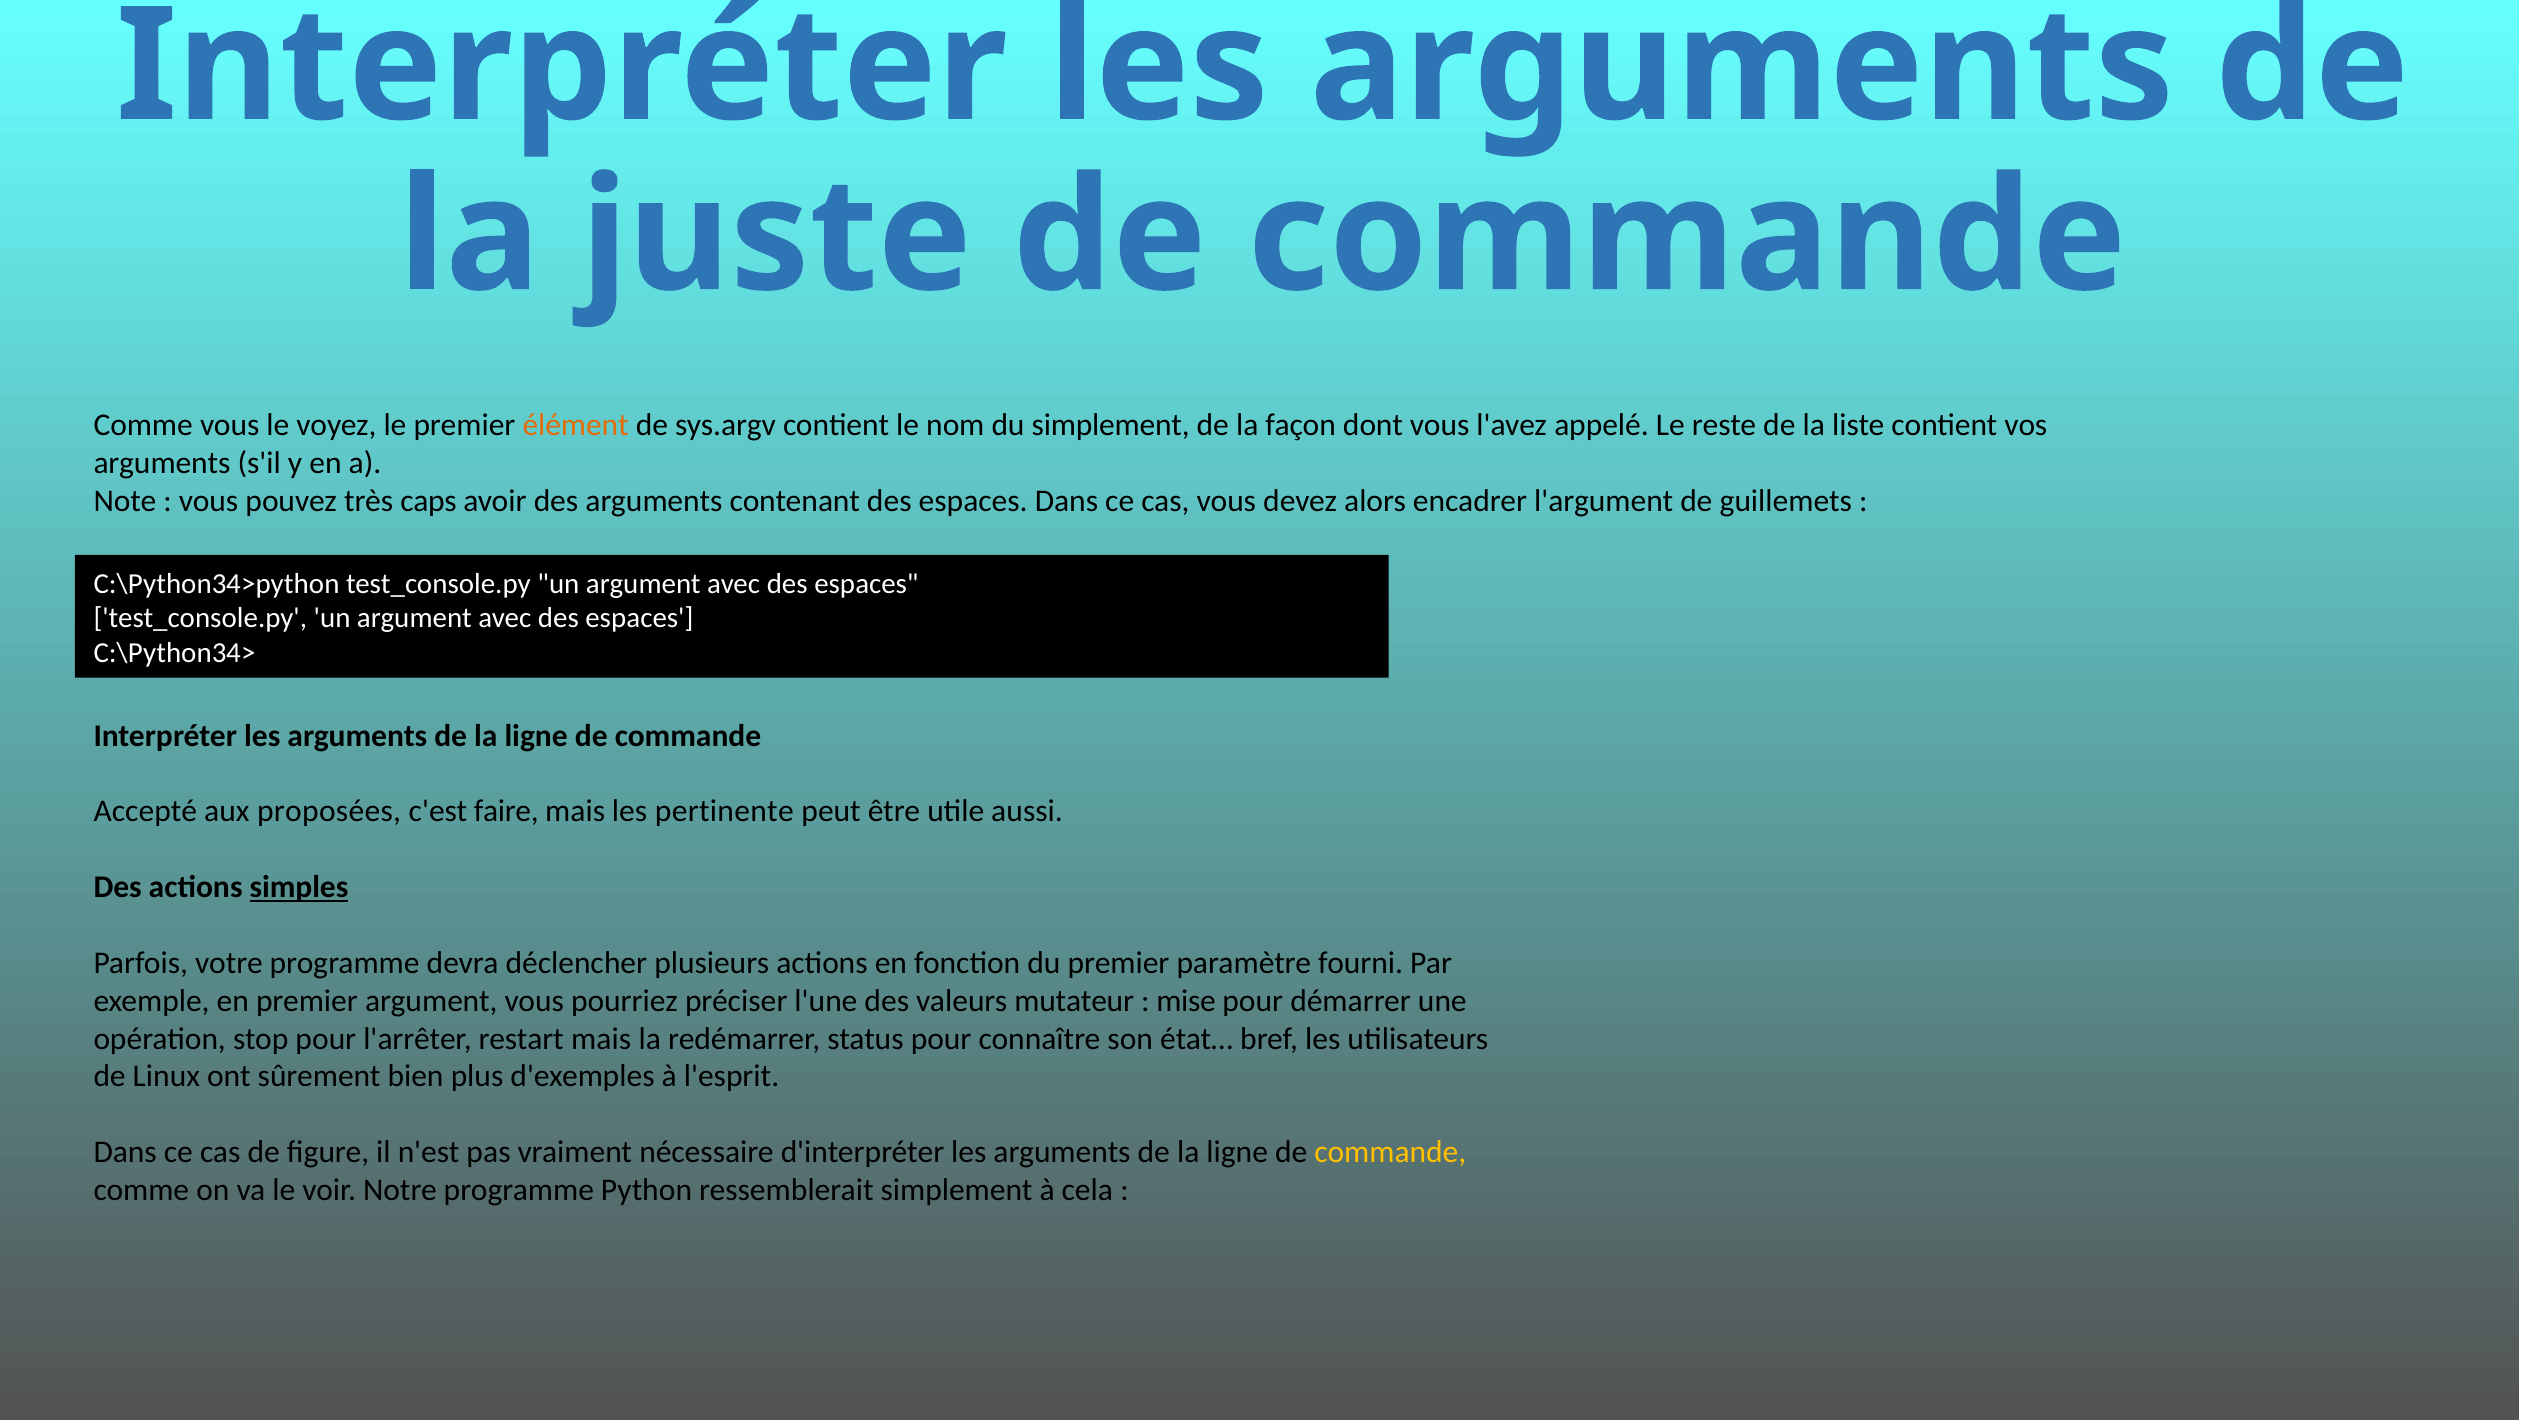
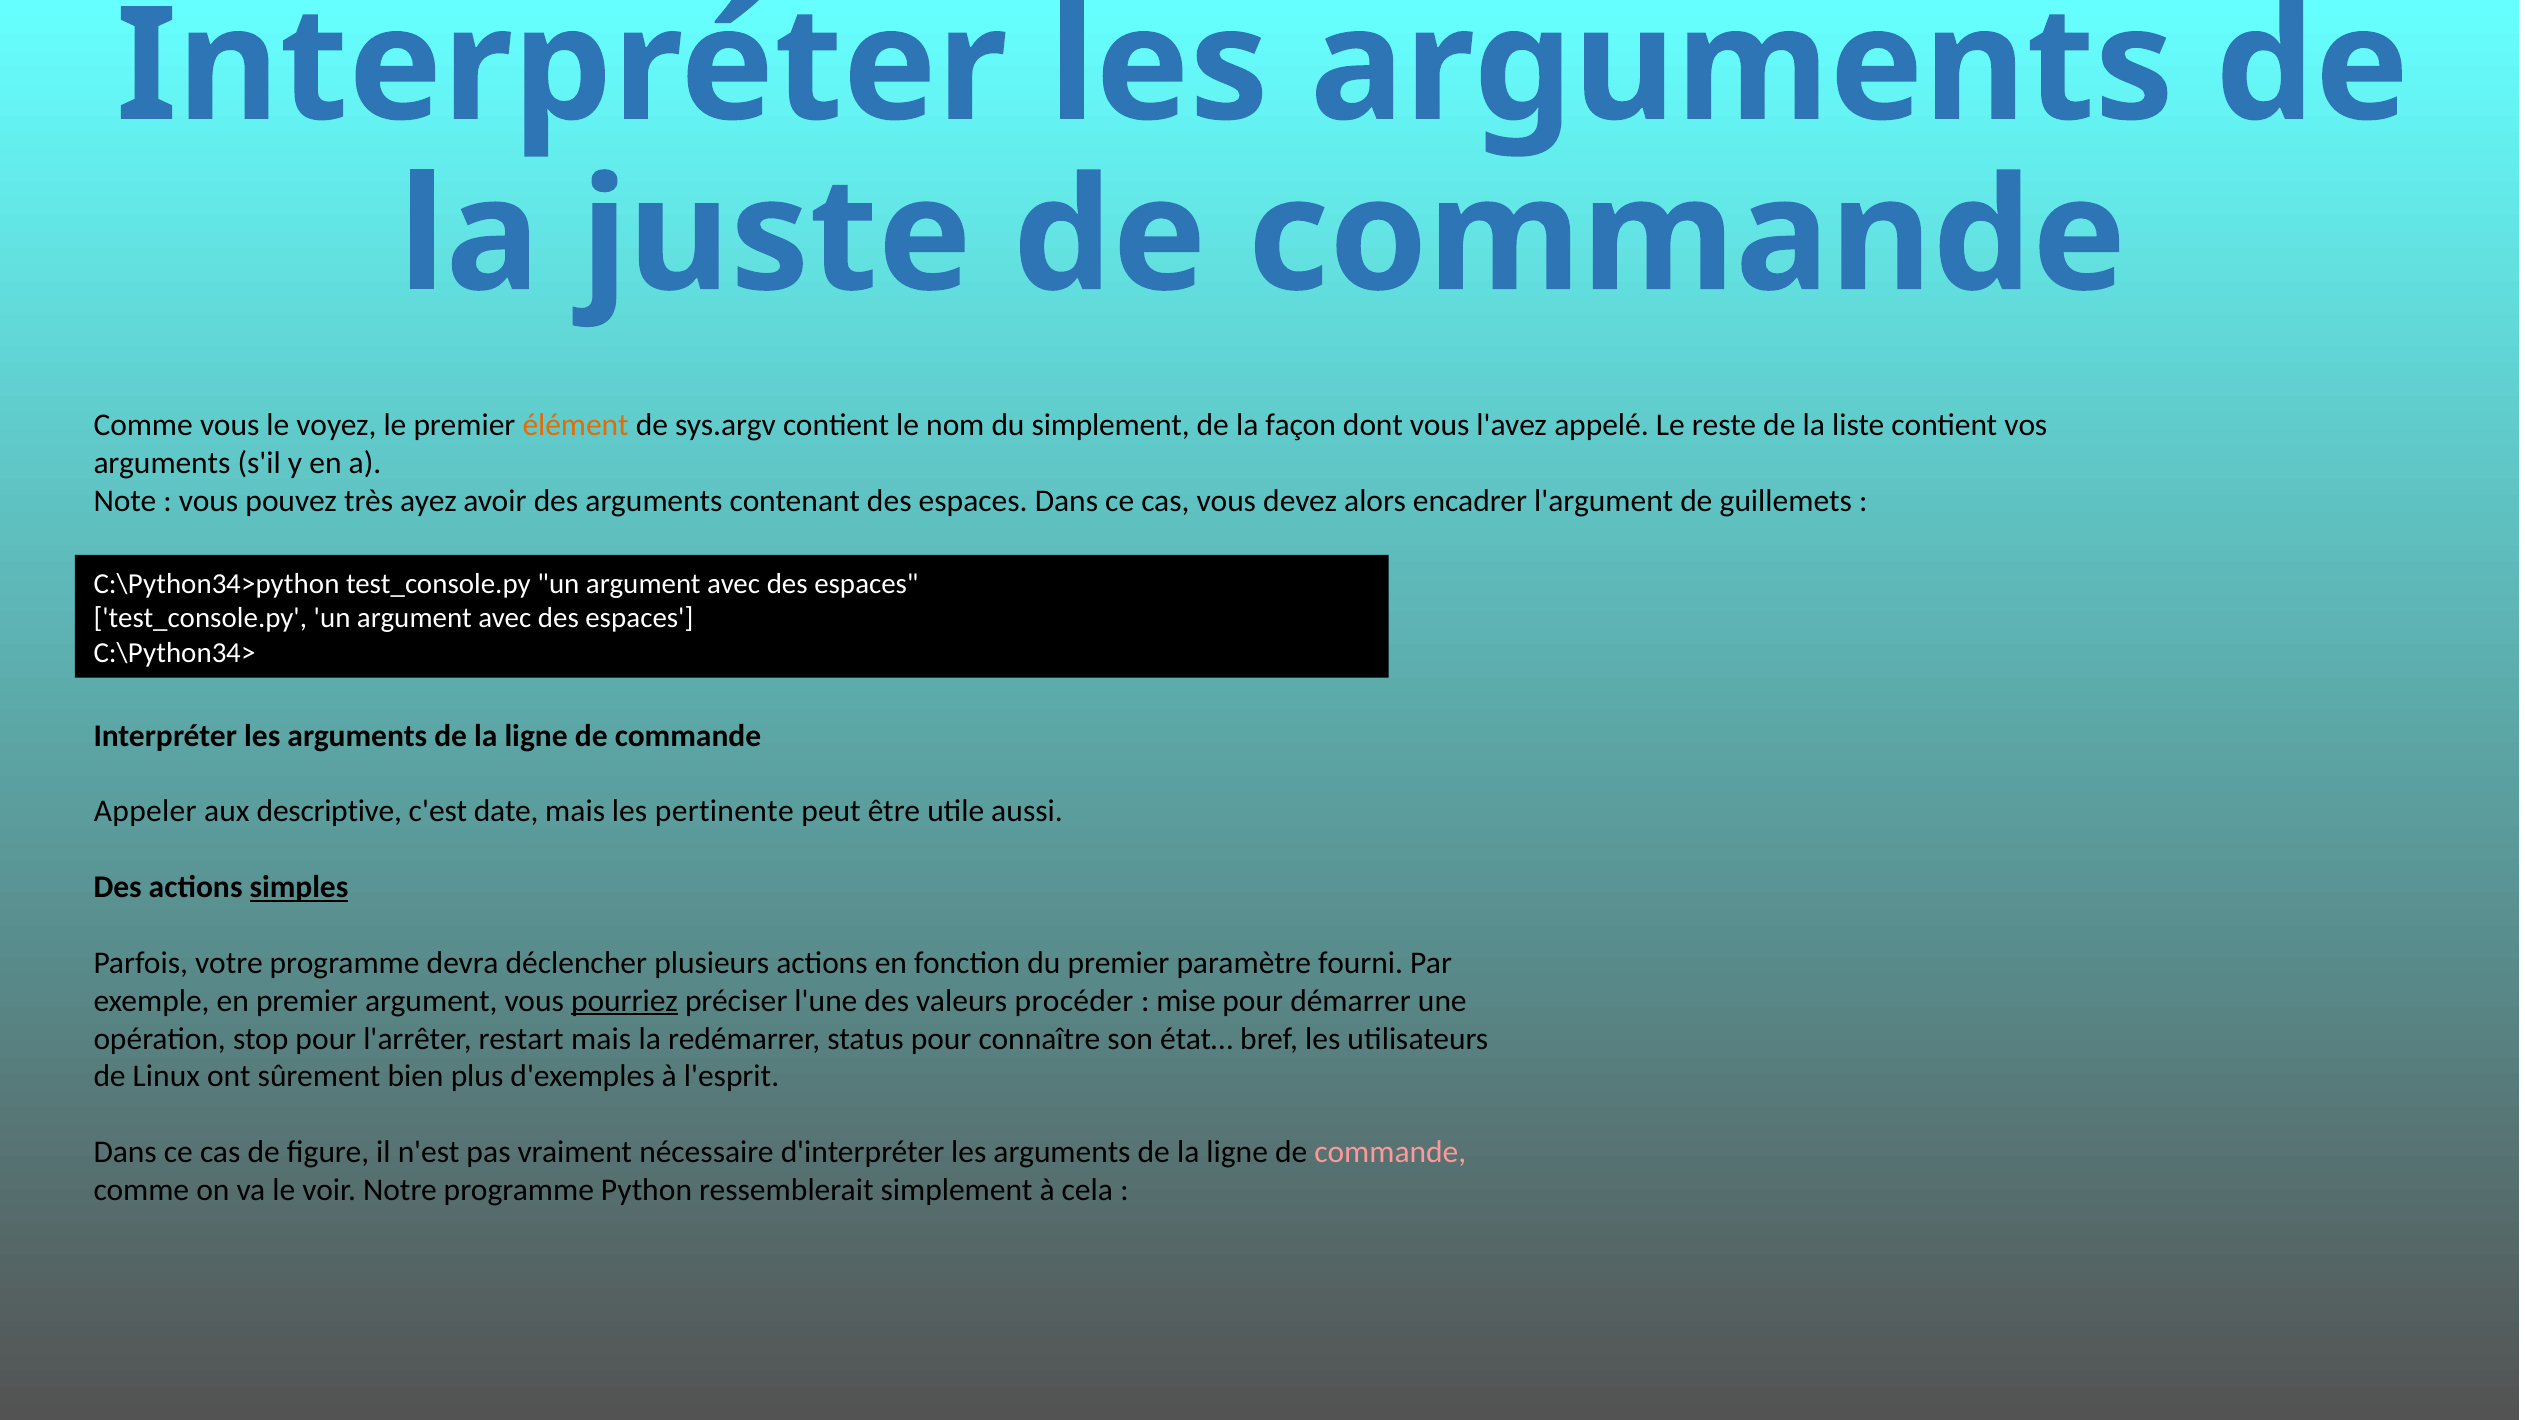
caps: caps -> ayez
Accepté: Accepté -> Appeler
proposées: proposées -> descriptive
faire: faire -> date
pourriez underline: none -> present
mutateur: mutateur -> procéder
commande at (1390, 1152) colour: yellow -> pink
